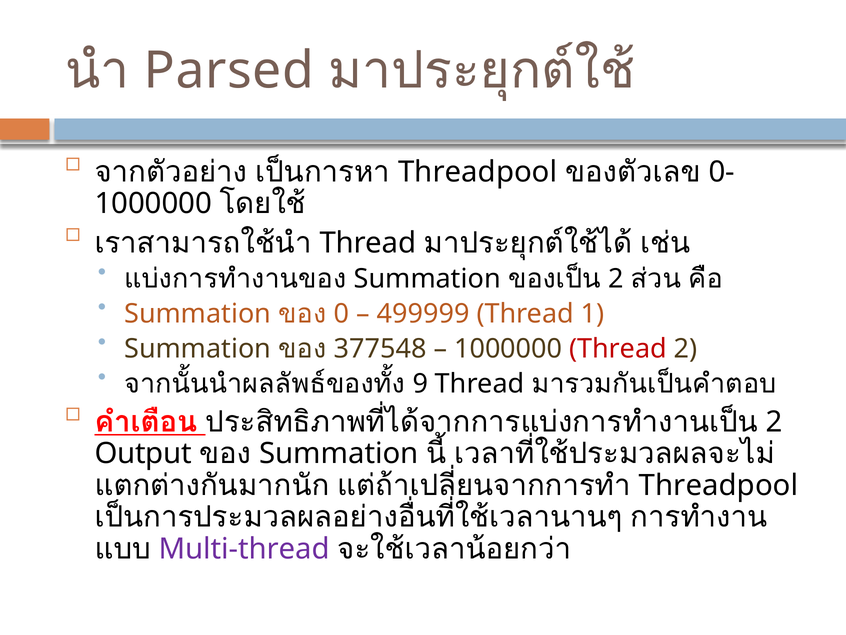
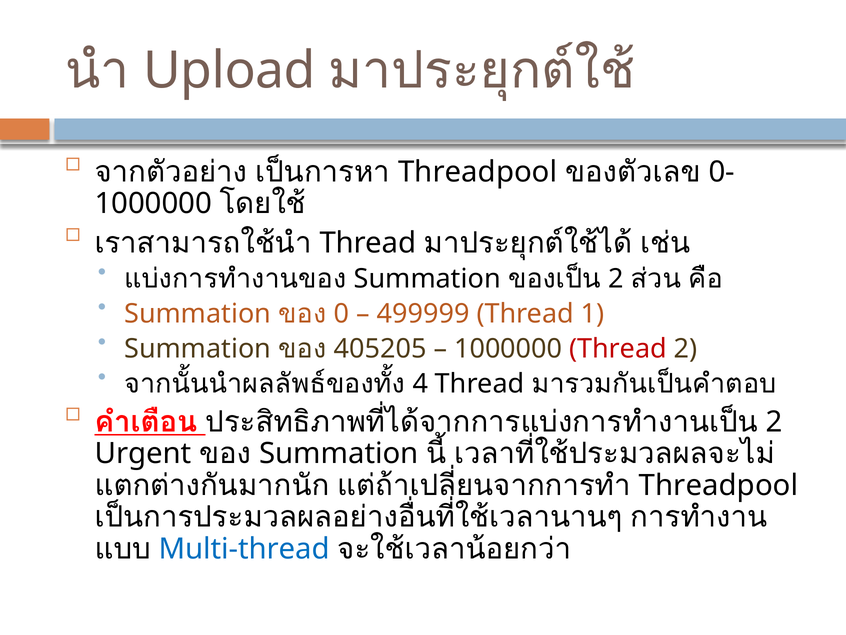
Parsed: Parsed -> Upload
377548: 377548 -> 405205
9: 9 -> 4
Output: Output -> Urgent
Multi-thread colour: purple -> blue
